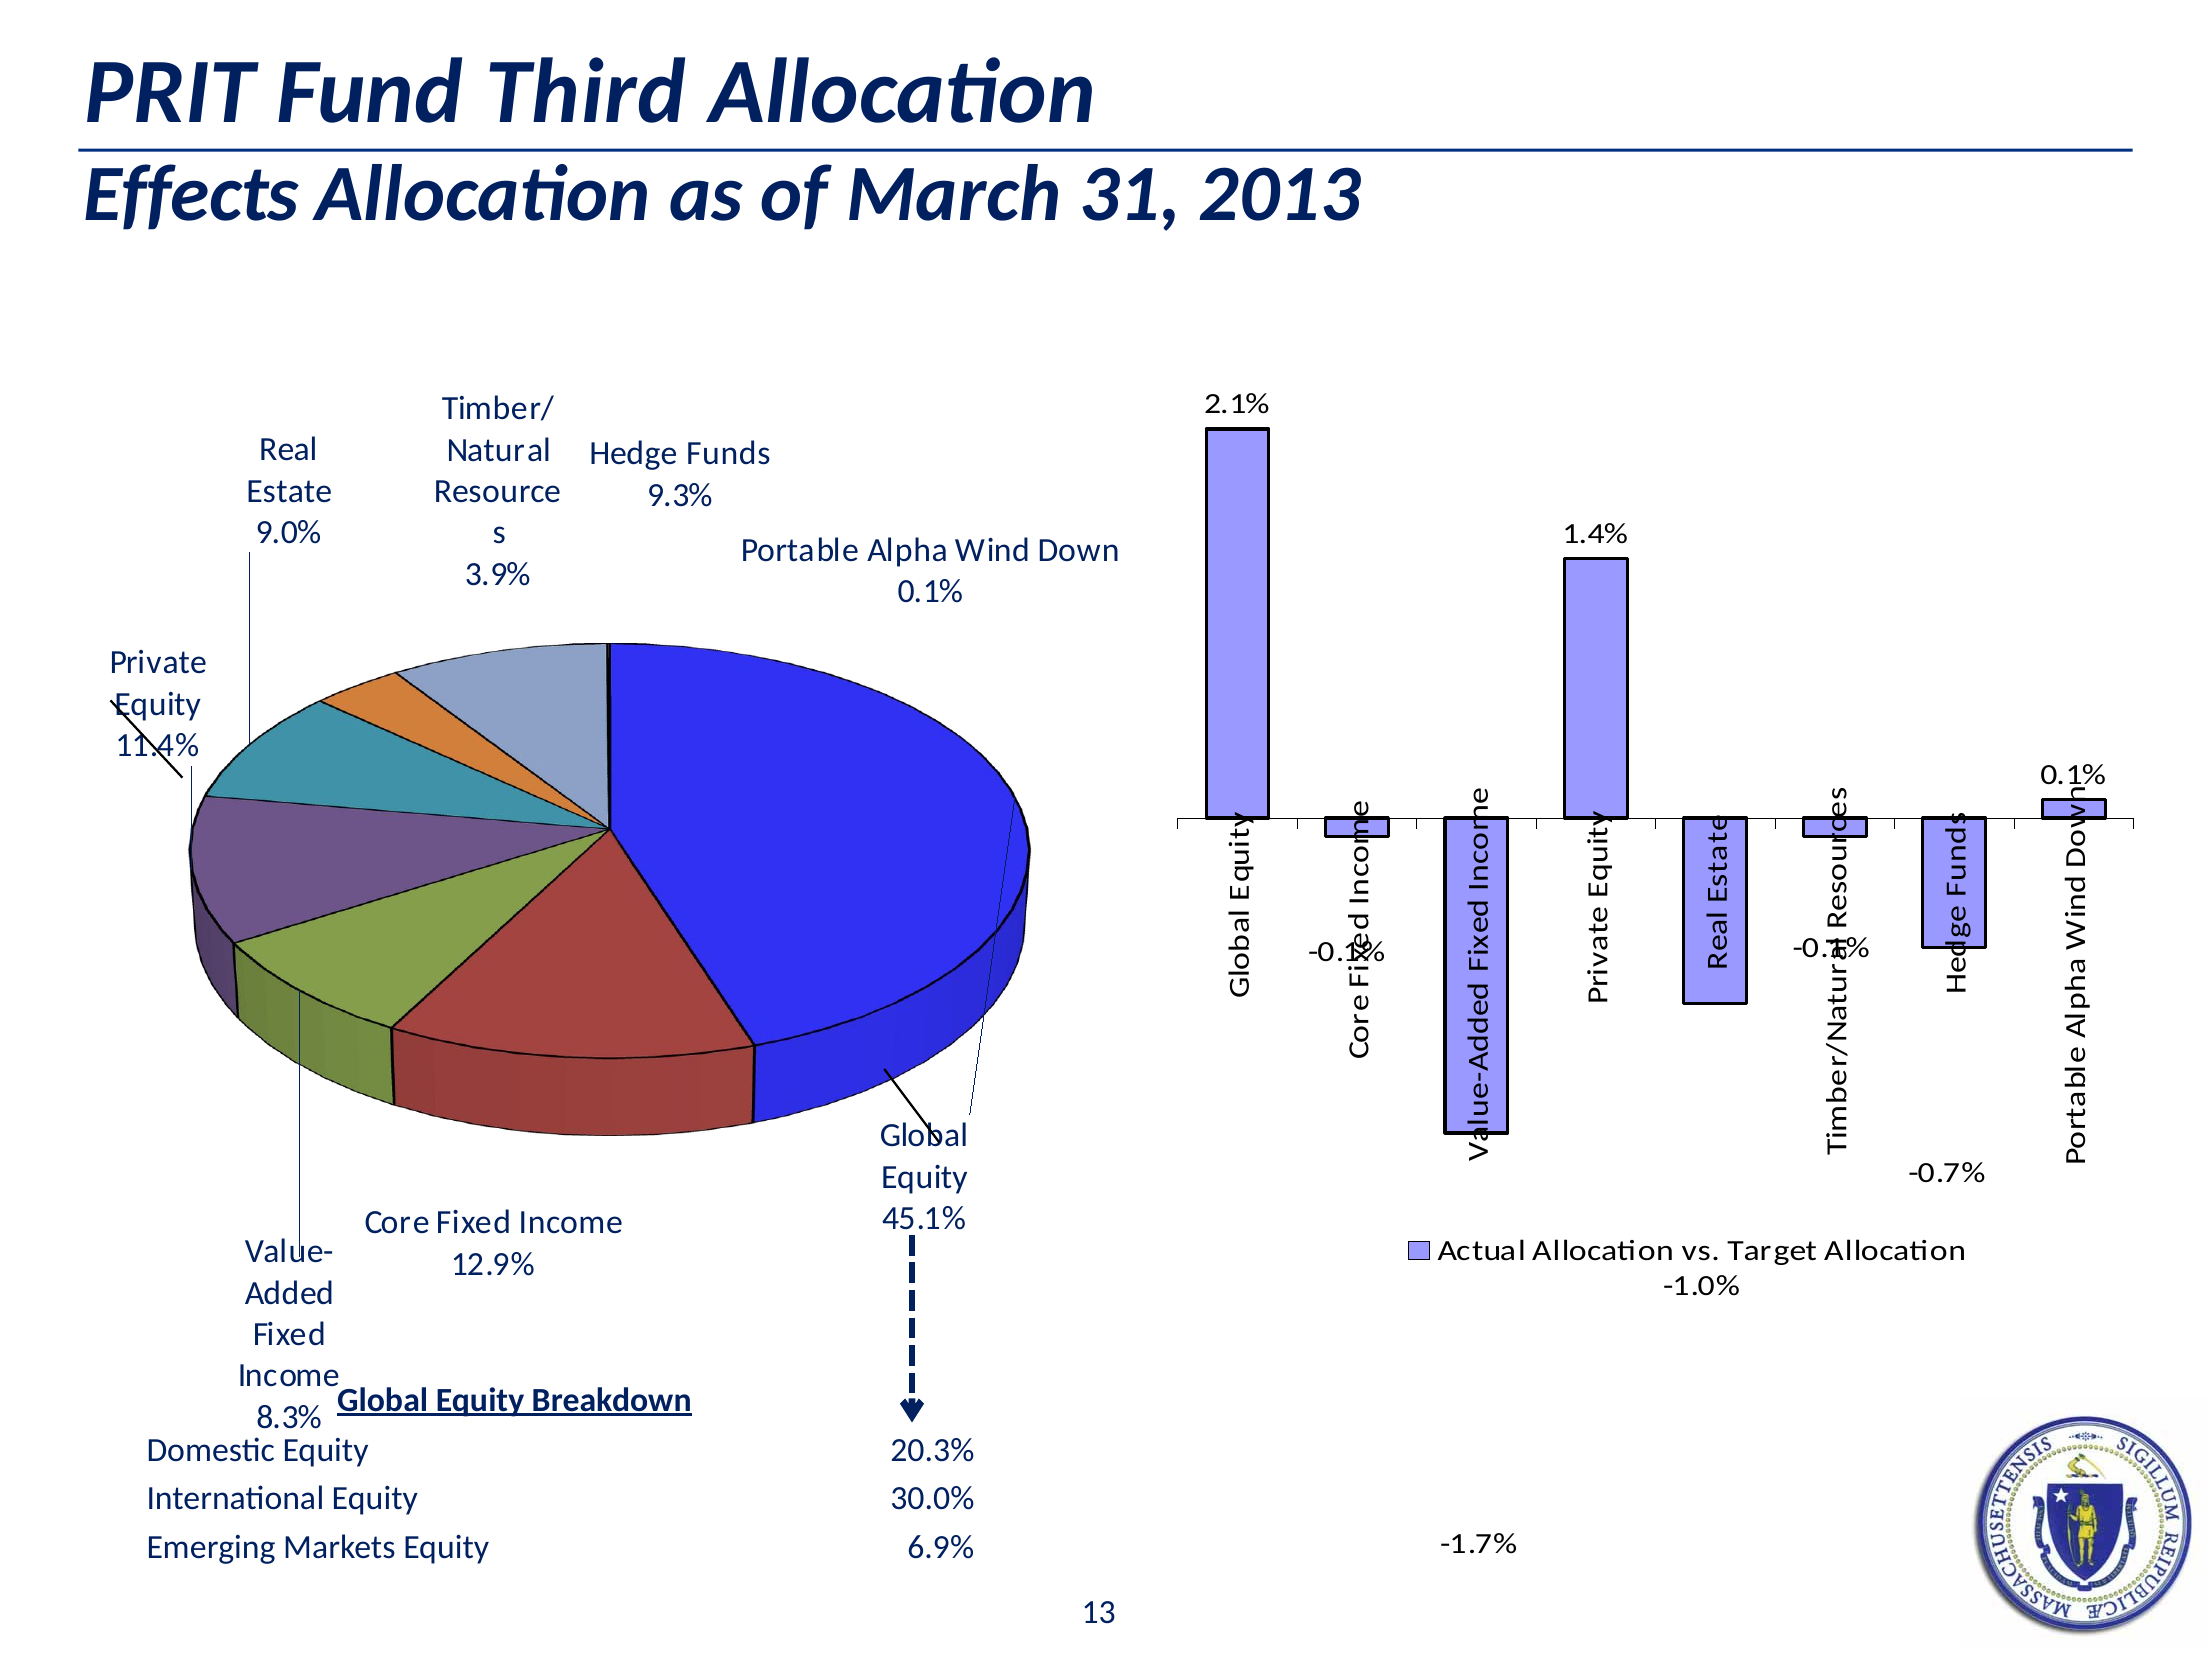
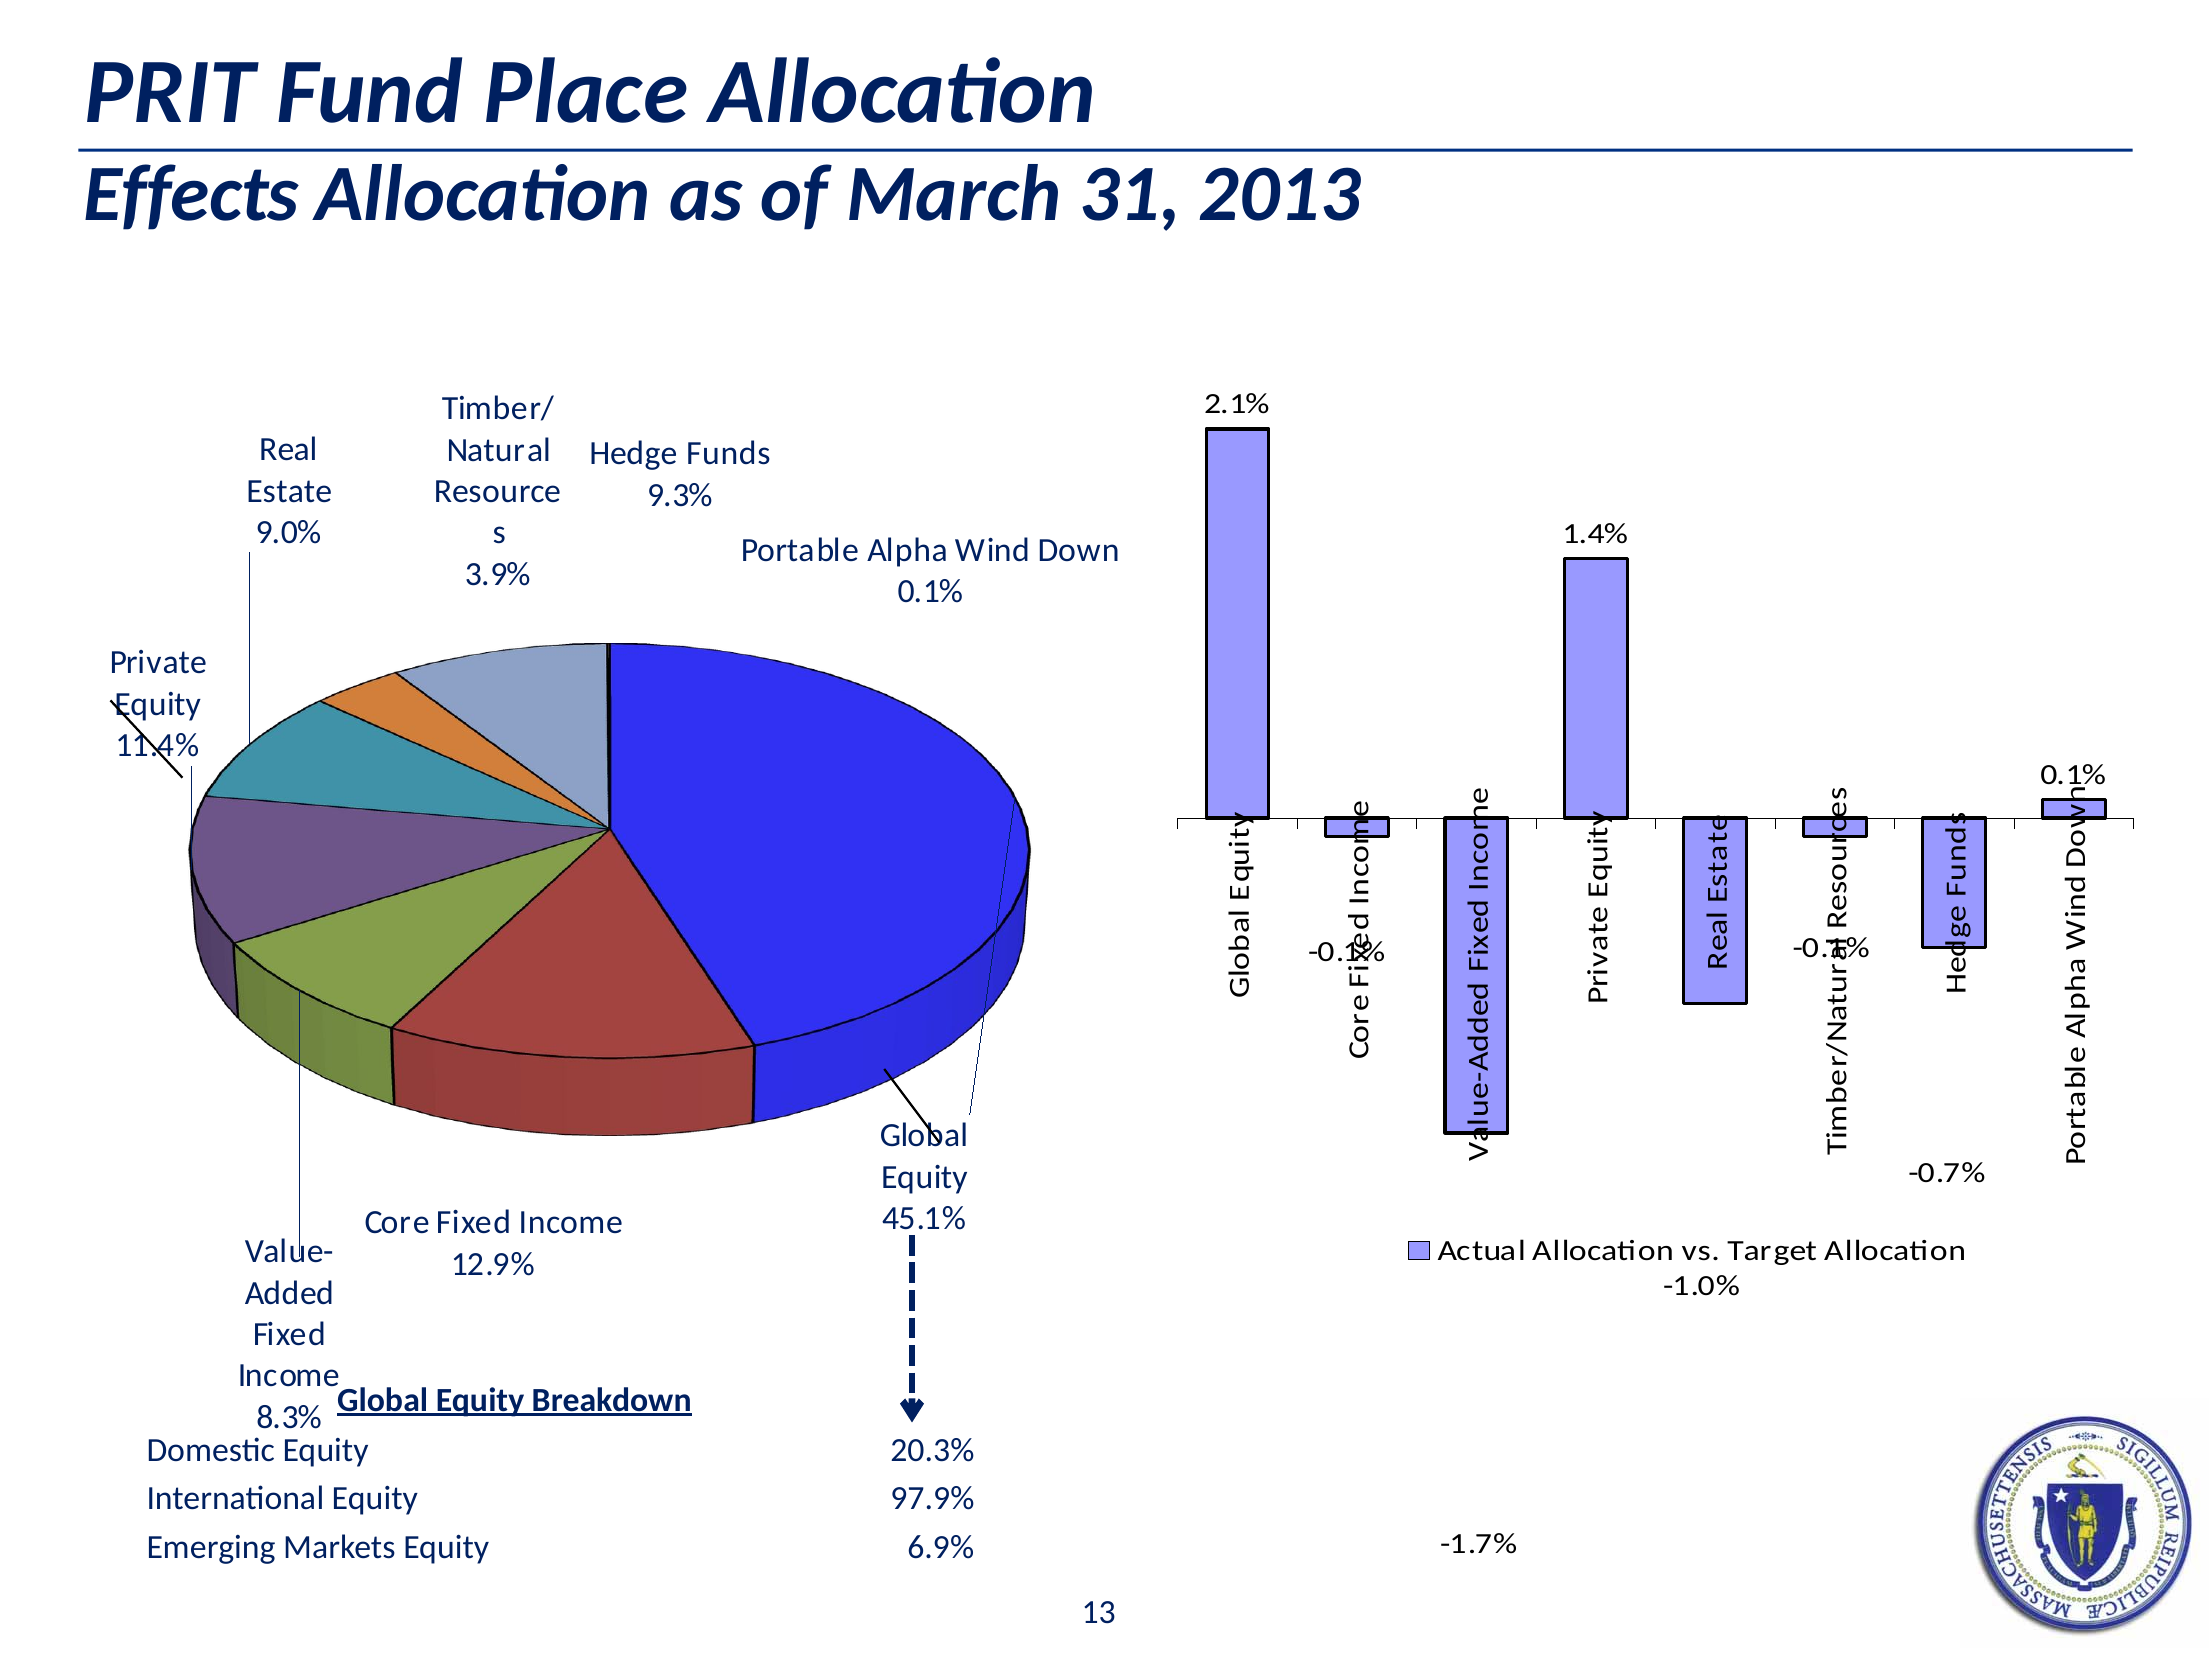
Third: Third -> Place
30.0%: 30.0% -> 97.9%
